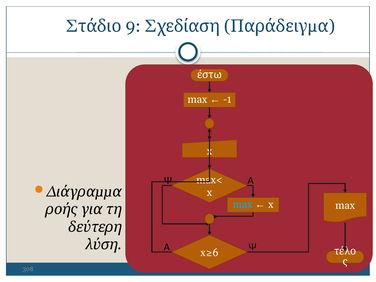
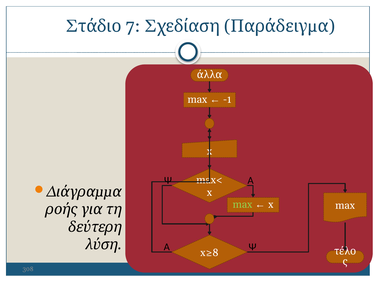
9: 9 -> 7
έστω: έστω -> άλλα
max at (242, 204) colour: light blue -> light green
x≥6: x≥6 -> x≥8
